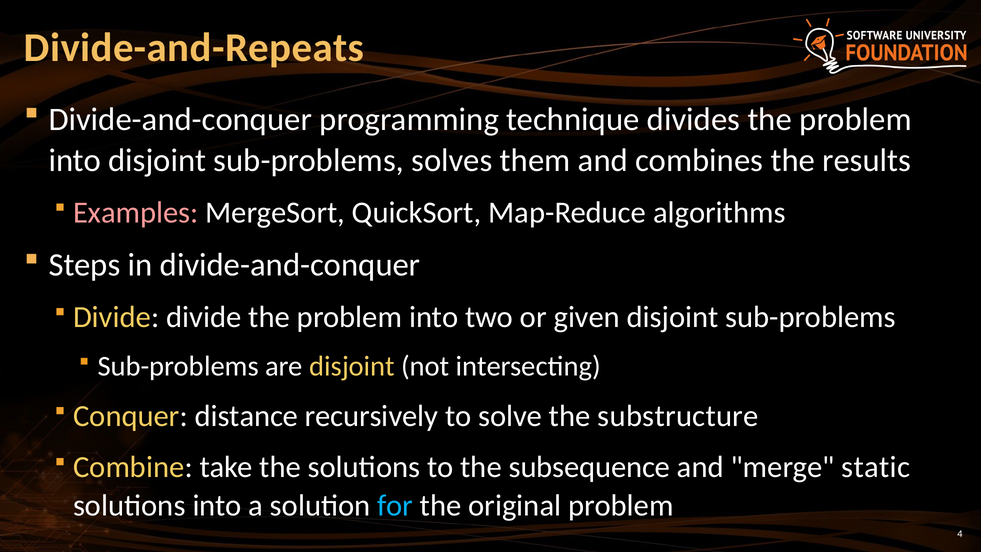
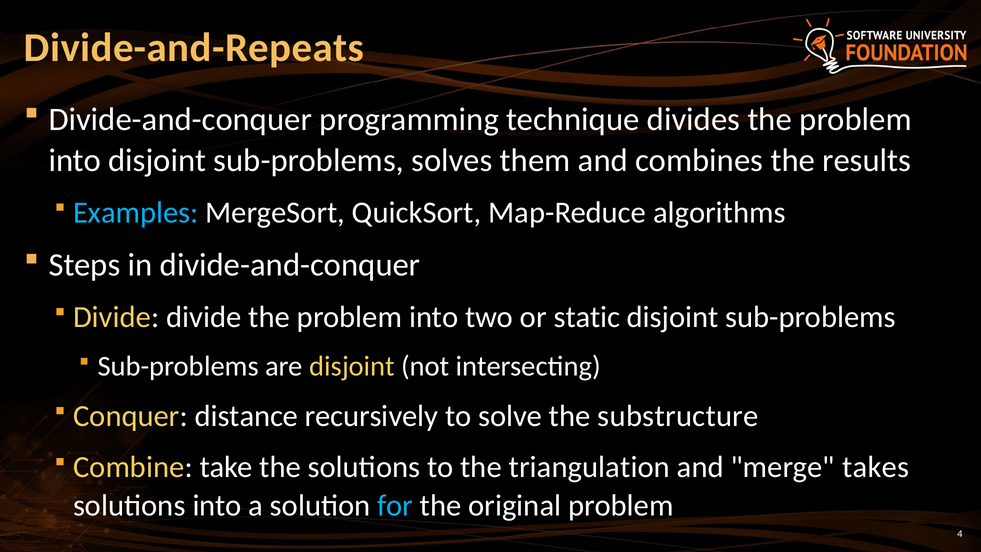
Examples colour: pink -> light blue
given: given -> static
subsequence: subsequence -> triangulation
static: static -> takes
